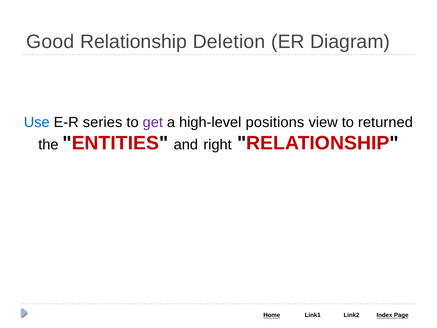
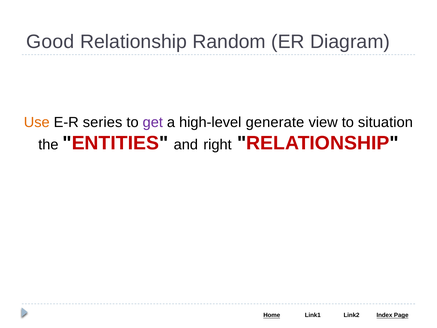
Deletion: Deletion -> Random
Use colour: blue -> orange
positions: positions -> generate
returned: returned -> situation
